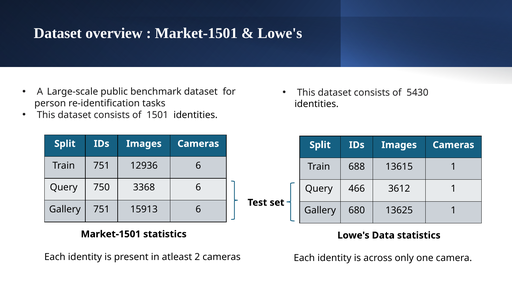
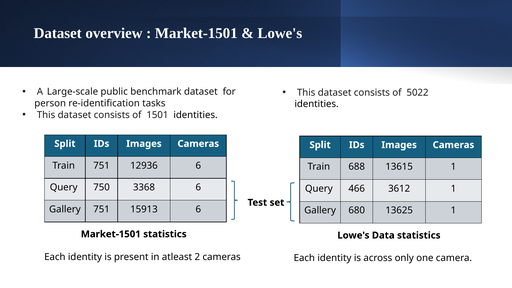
5430: 5430 -> 5022
